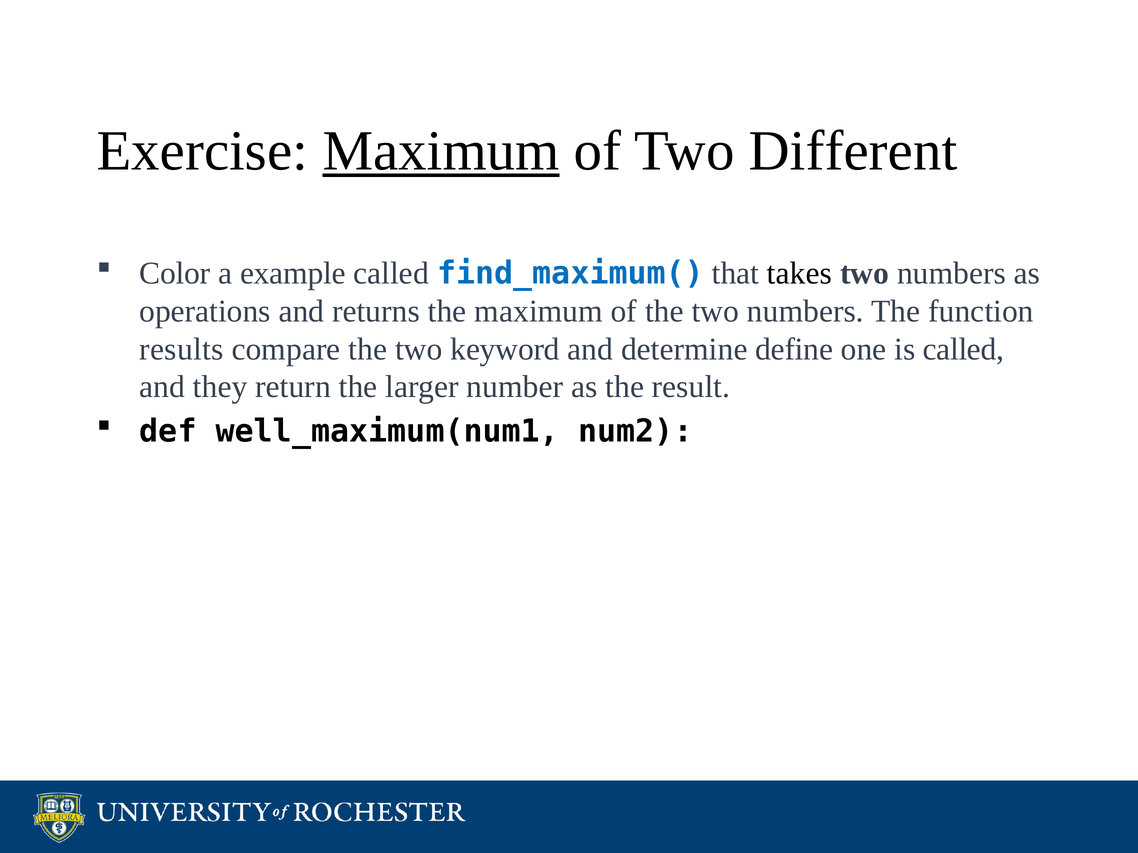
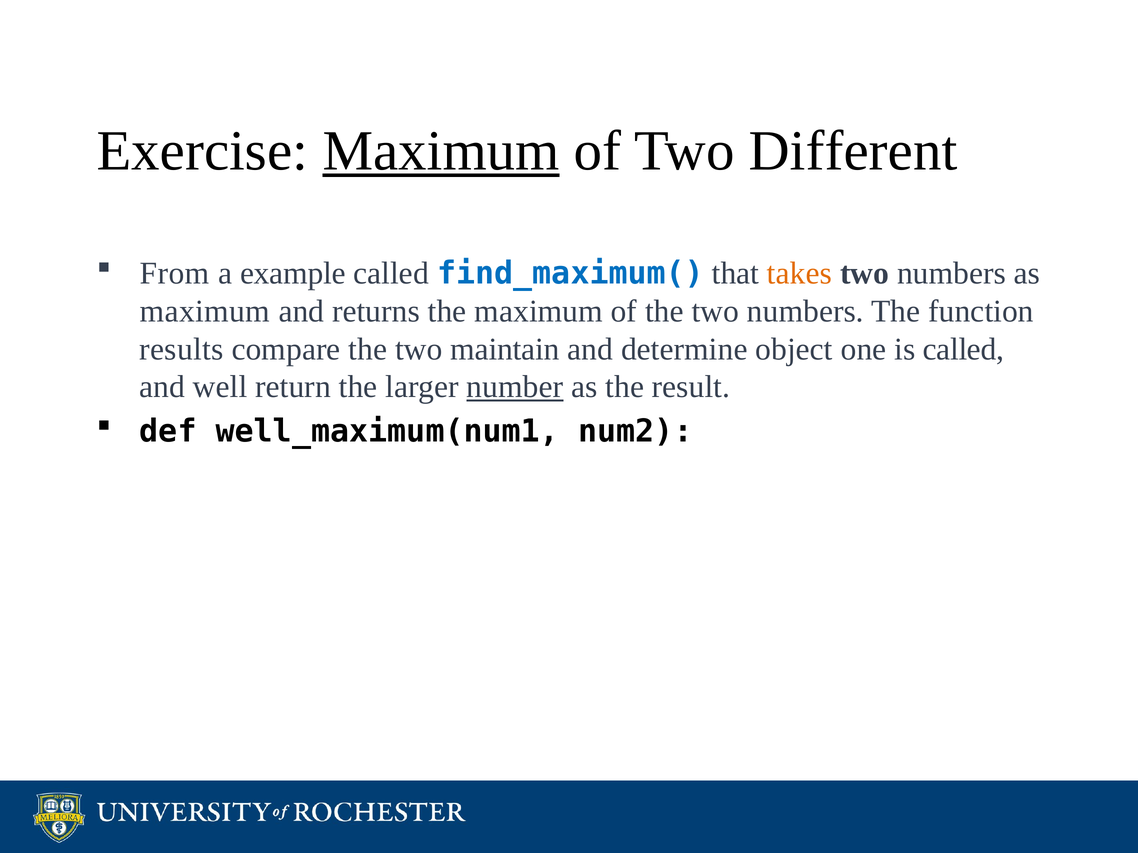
Color: Color -> From
takes colour: black -> orange
operations at (205, 311): operations -> maximum
keyword: keyword -> maintain
define: define -> object
they: they -> well
number underline: none -> present
